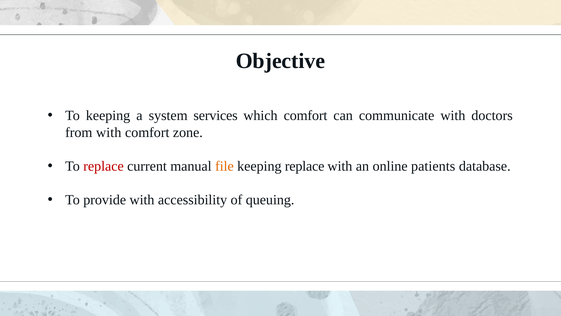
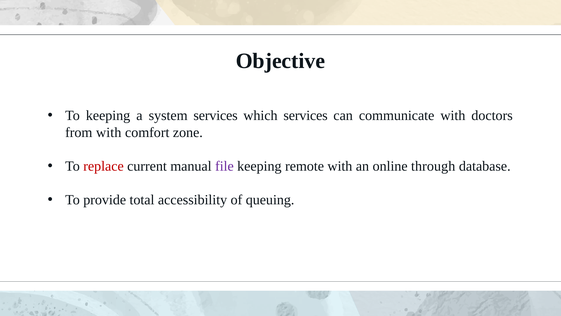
which comfort: comfort -> services
file colour: orange -> purple
keeping replace: replace -> remote
patients: patients -> through
provide with: with -> total
